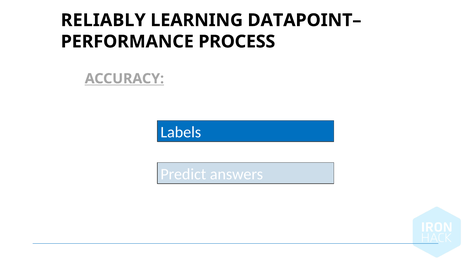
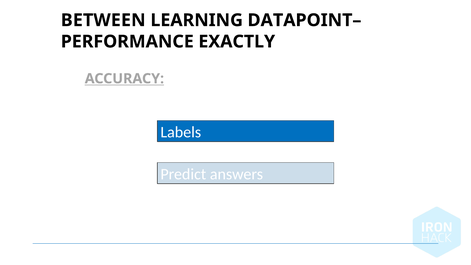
RELIABLY: RELIABLY -> BETWEEN
PROCESS: PROCESS -> EXACTLY
